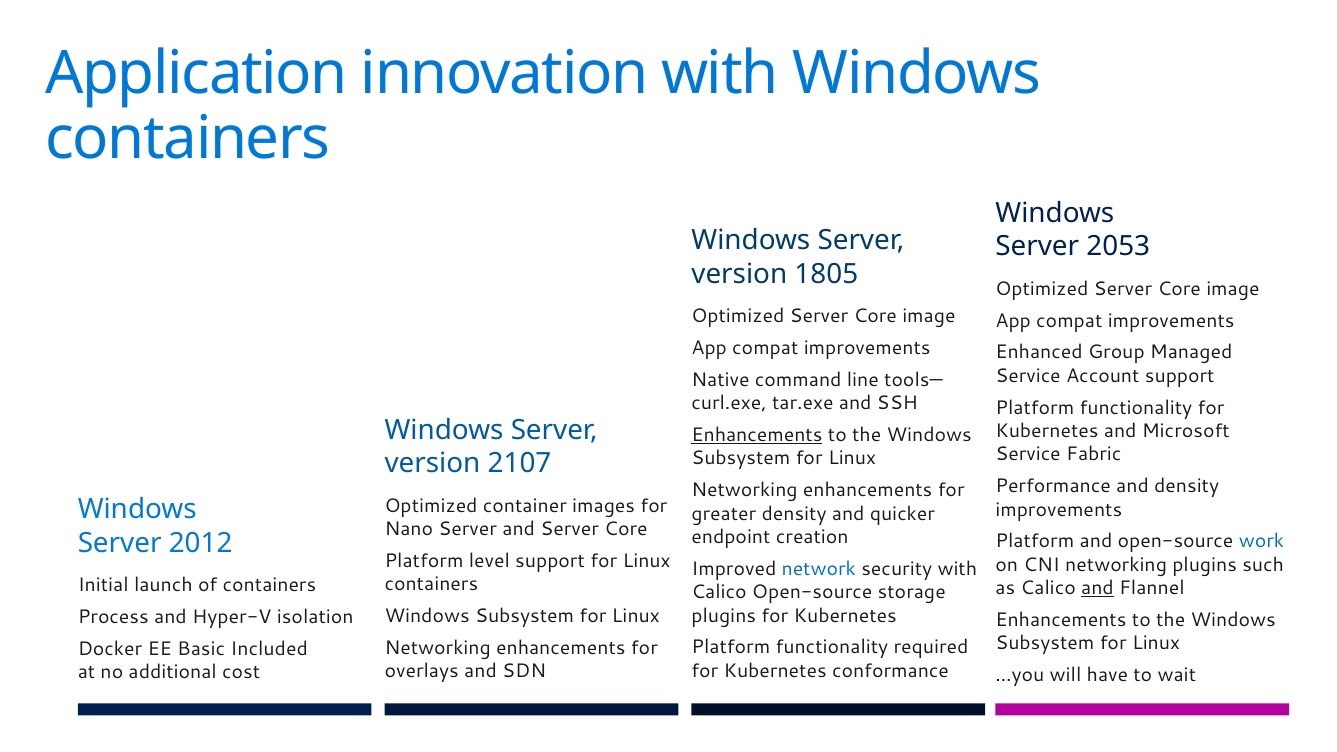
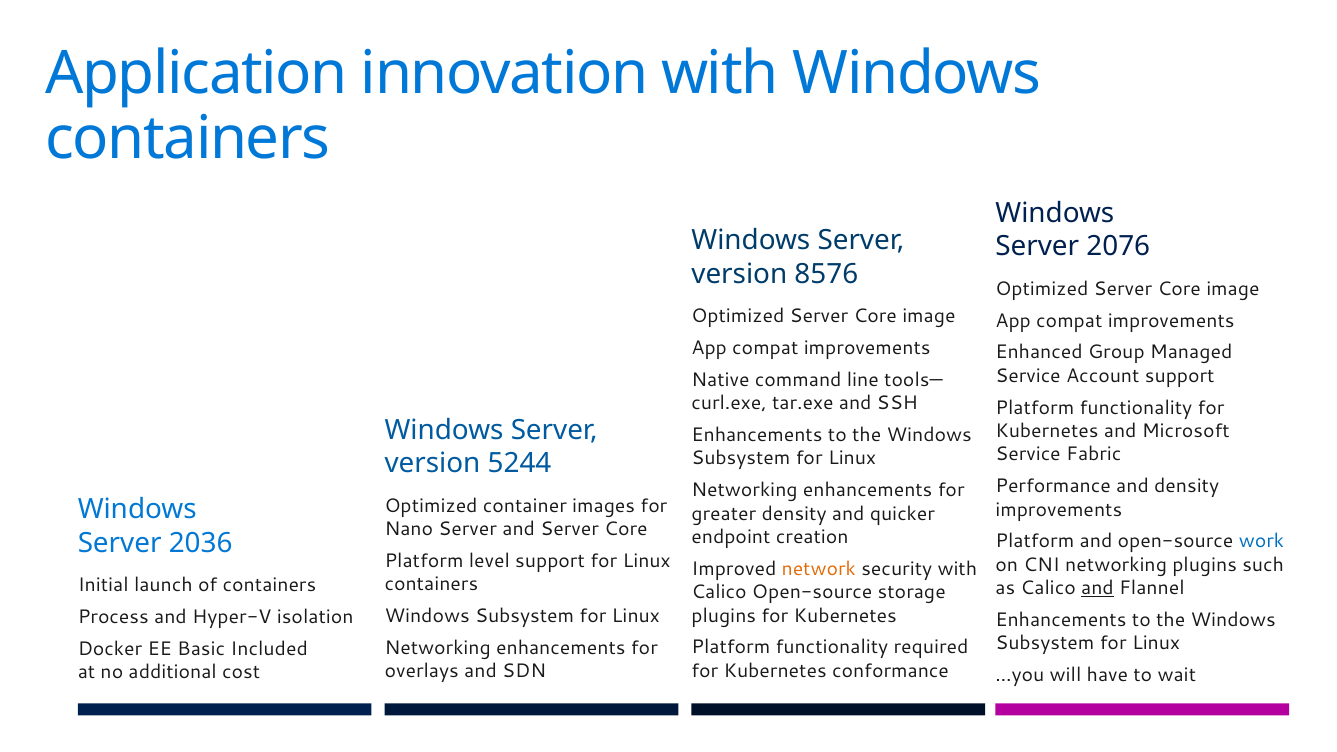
2053: 2053 -> 2076
1805: 1805 -> 8576
Enhancements at (757, 435) underline: present -> none
2107: 2107 -> 5244
2012: 2012 -> 2036
network colour: blue -> orange
